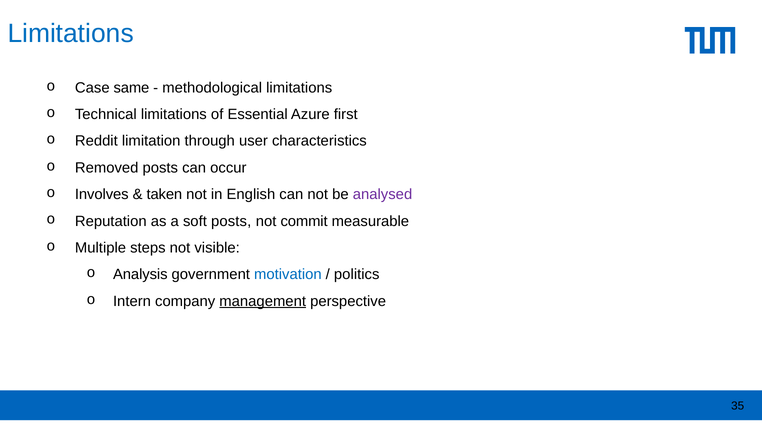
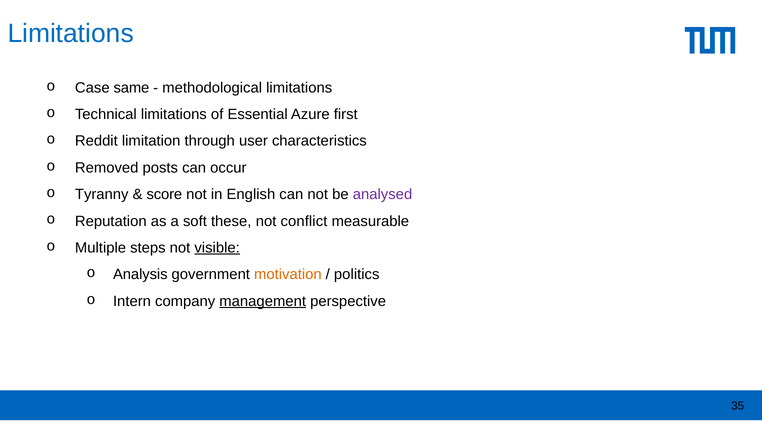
Involves: Involves -> Tyranny
taken: taken -> score
soft posts: posts -> these
commit: commit -> conflict
visible underline: none -> present
motivation colour: blue -> orange
